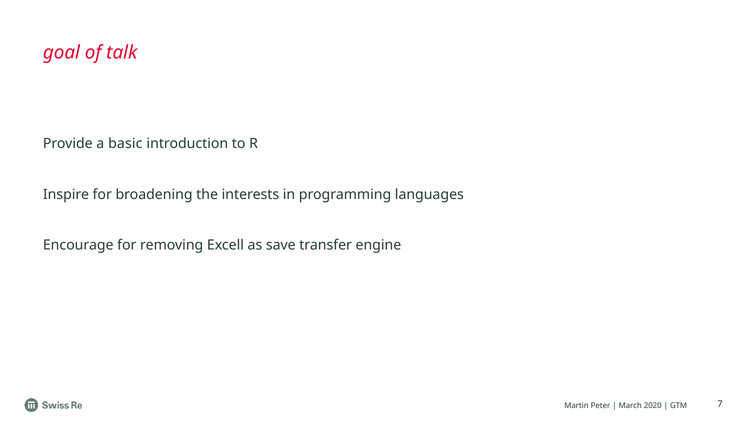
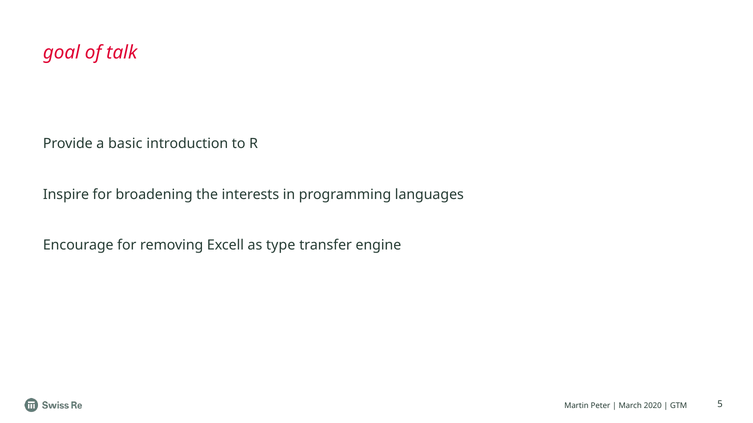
save: save -> type
7: 7 -> 5
